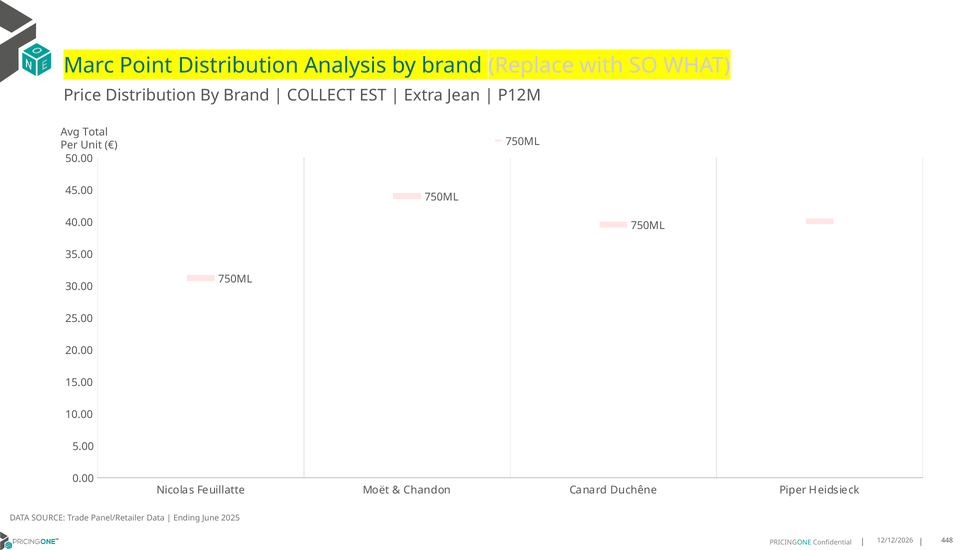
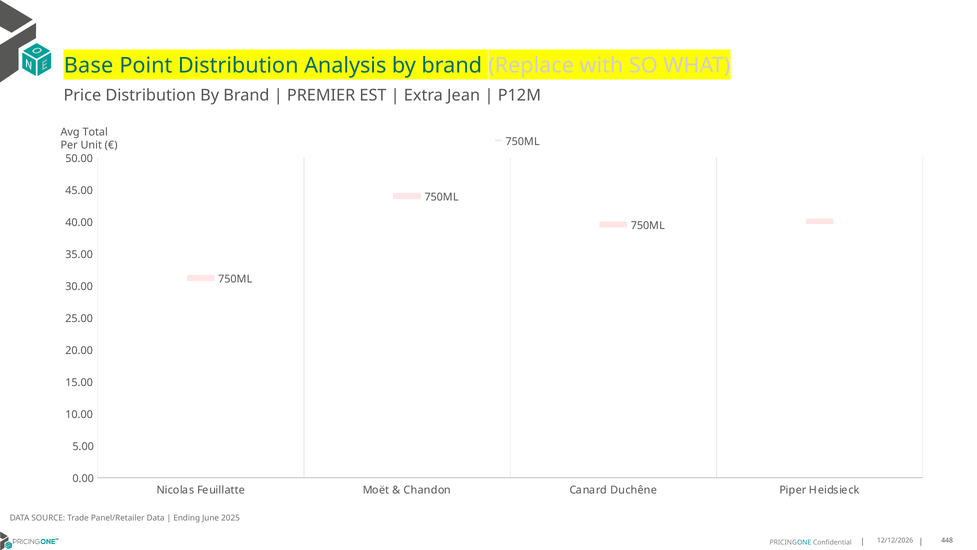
Marc: Marc -> Base
COLLECT: COLLECT -> PREMIER
